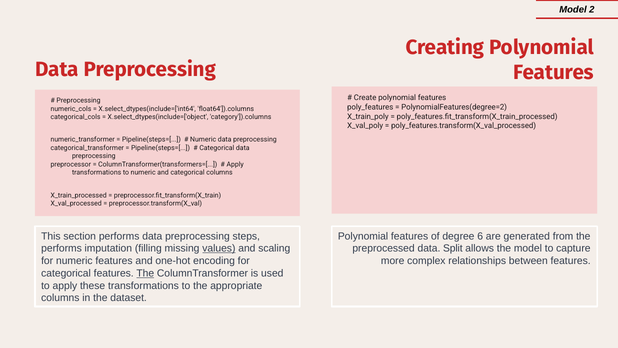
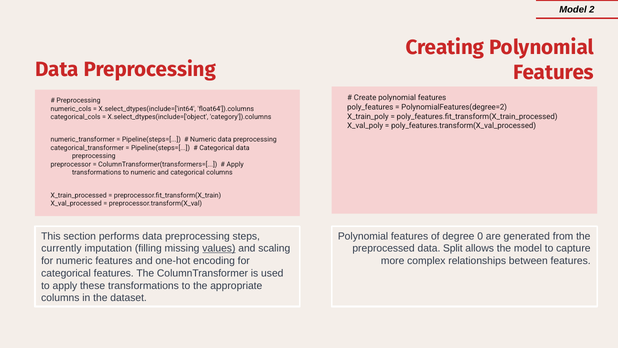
6: 6 -> 0
performs at (62, 248): performs -> currently
The at (145, 273) underline: present -> none
